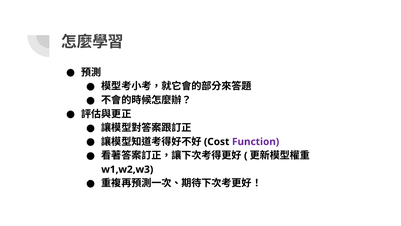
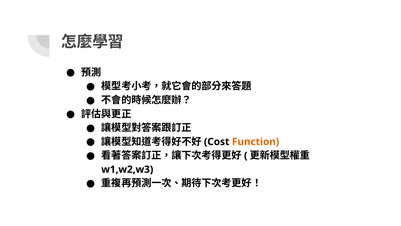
Function colour: purple -> orange
